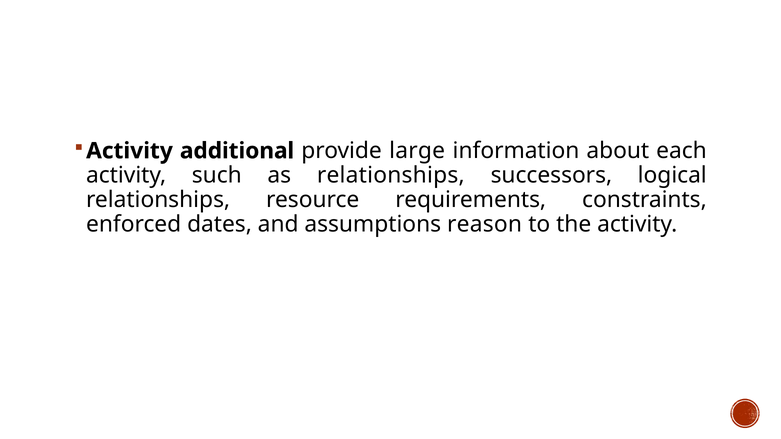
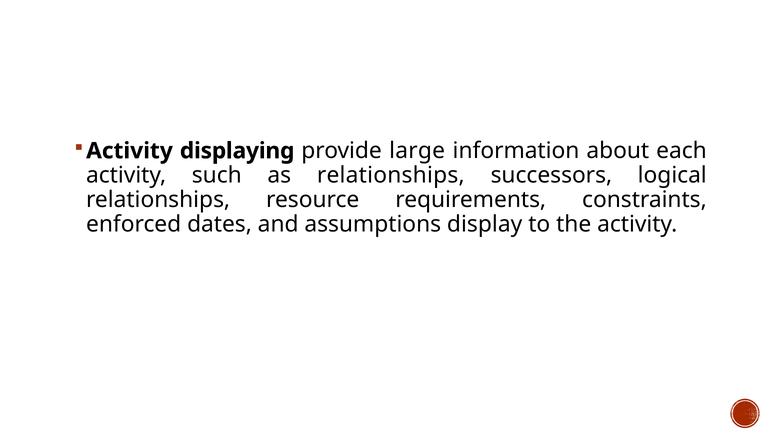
additional: additional -> displaying
reason: reason -> display
